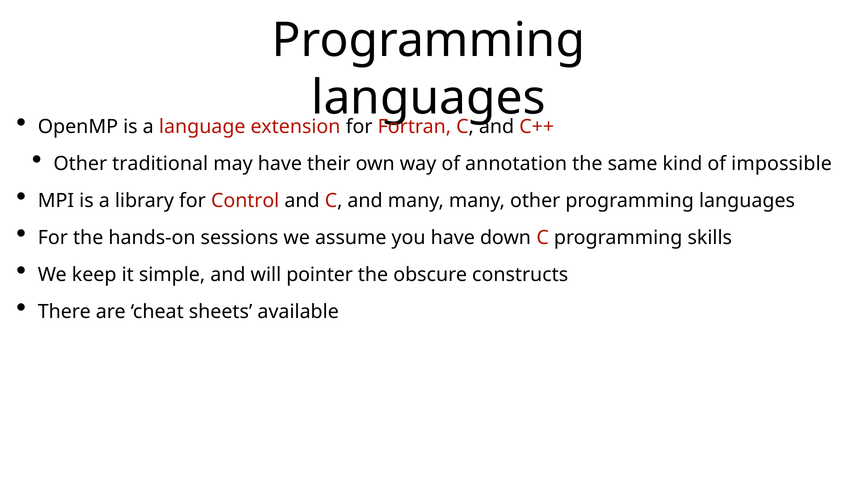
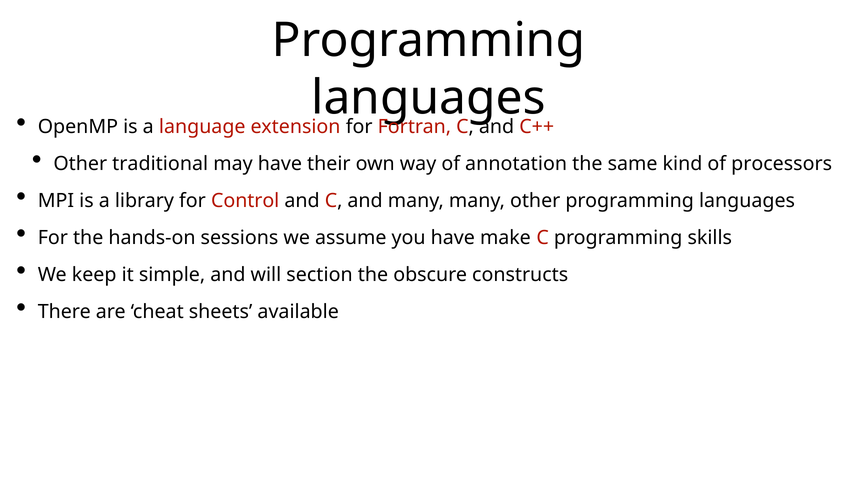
impossible: impossible -> processors
down: down -> make
pointer: pointer -> section
